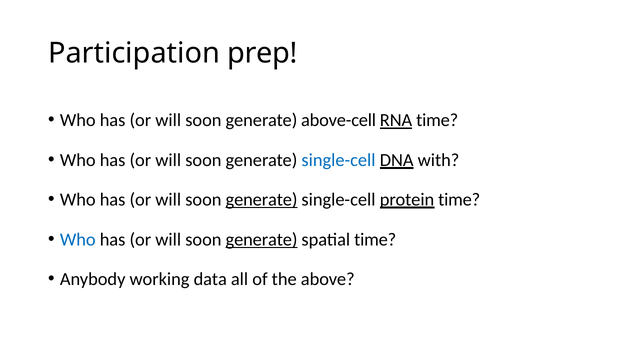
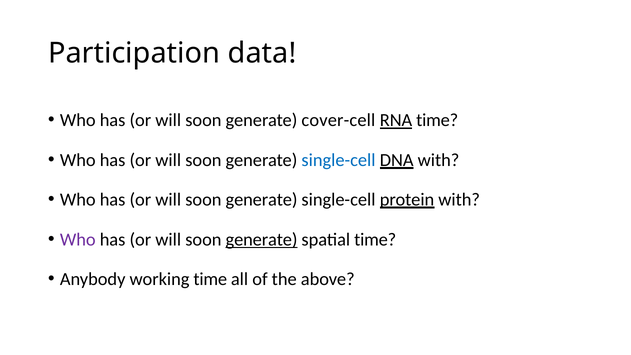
prep: prep -> data
above-cell: above-cell -> cover-cell
generate at (262, 200) underline: present -> none
protein time: time -> with
Who at (78, 239) colour: blue -> purple
working data: data -> time
